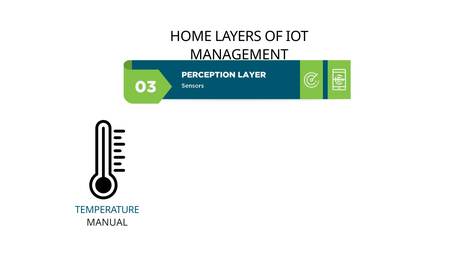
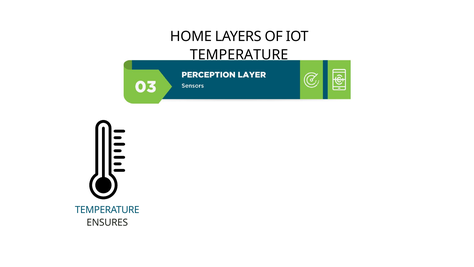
MANAGEMENT at (239, 55): MANAGEMENT -> TEMPERATURE
MANUAL: MANUAL -> ENSURES
